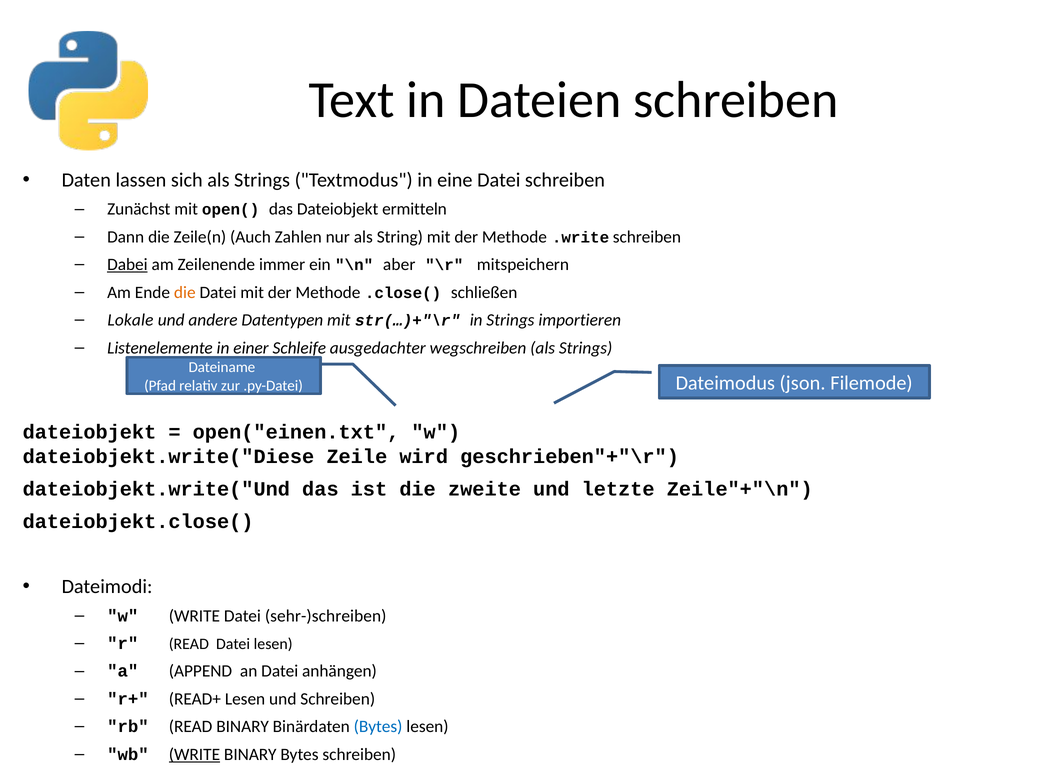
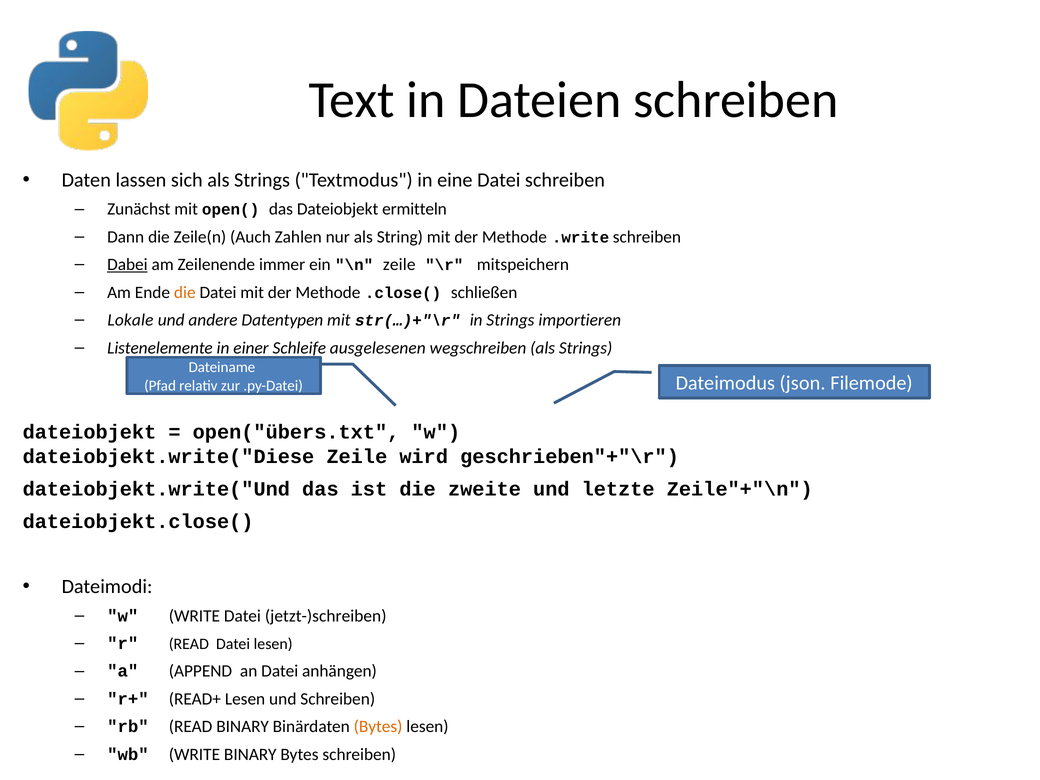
\n aber: aber -> zeile
ausgedachter: ausgedachter -> ausgelesenen
open("einen.txt: open("einen.txt -> open("übers.txt
sehr-)schreiben: sehr-)schreiben -> jetzt-)schreiben
Bytes at (378, 727) colour: blue -> orange
WRITE at (194, 754) underline: present -> none
